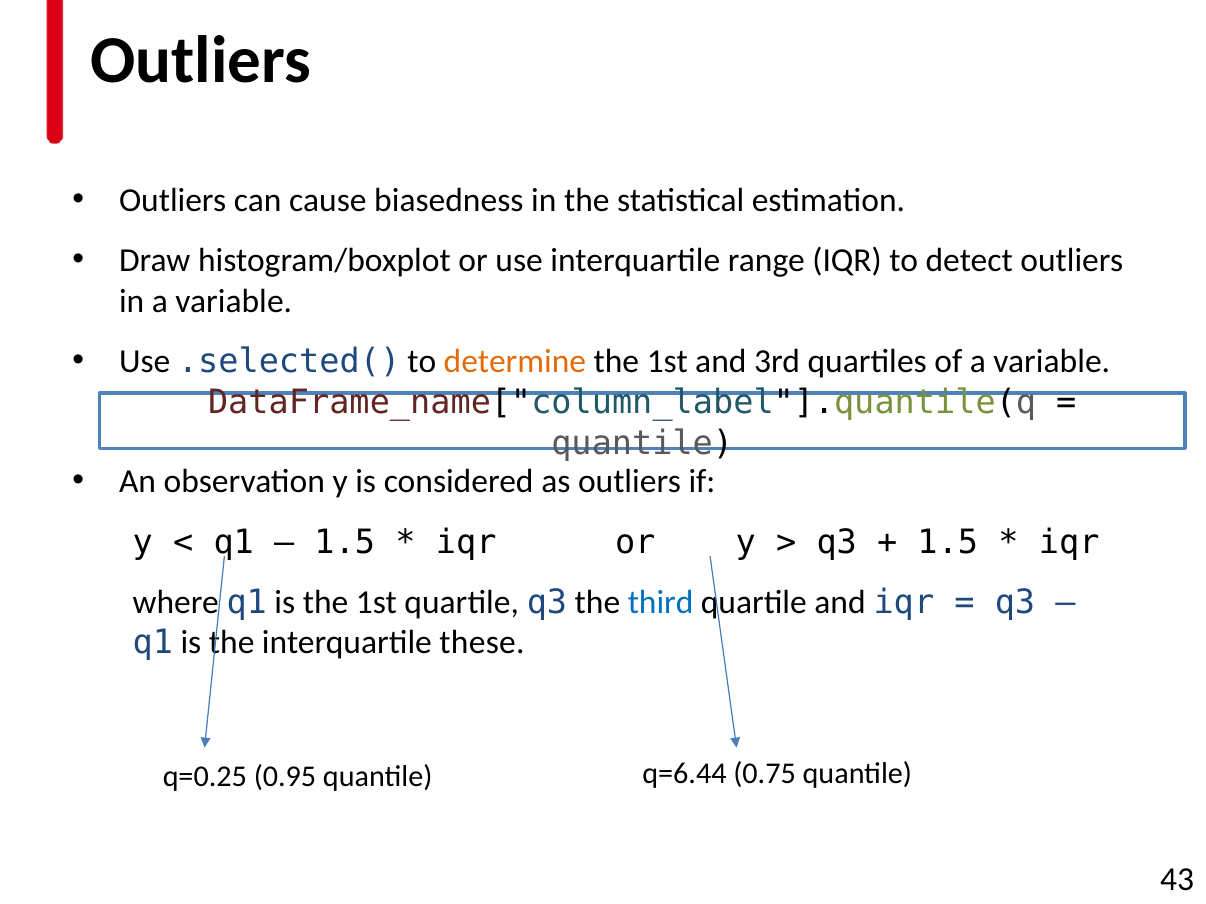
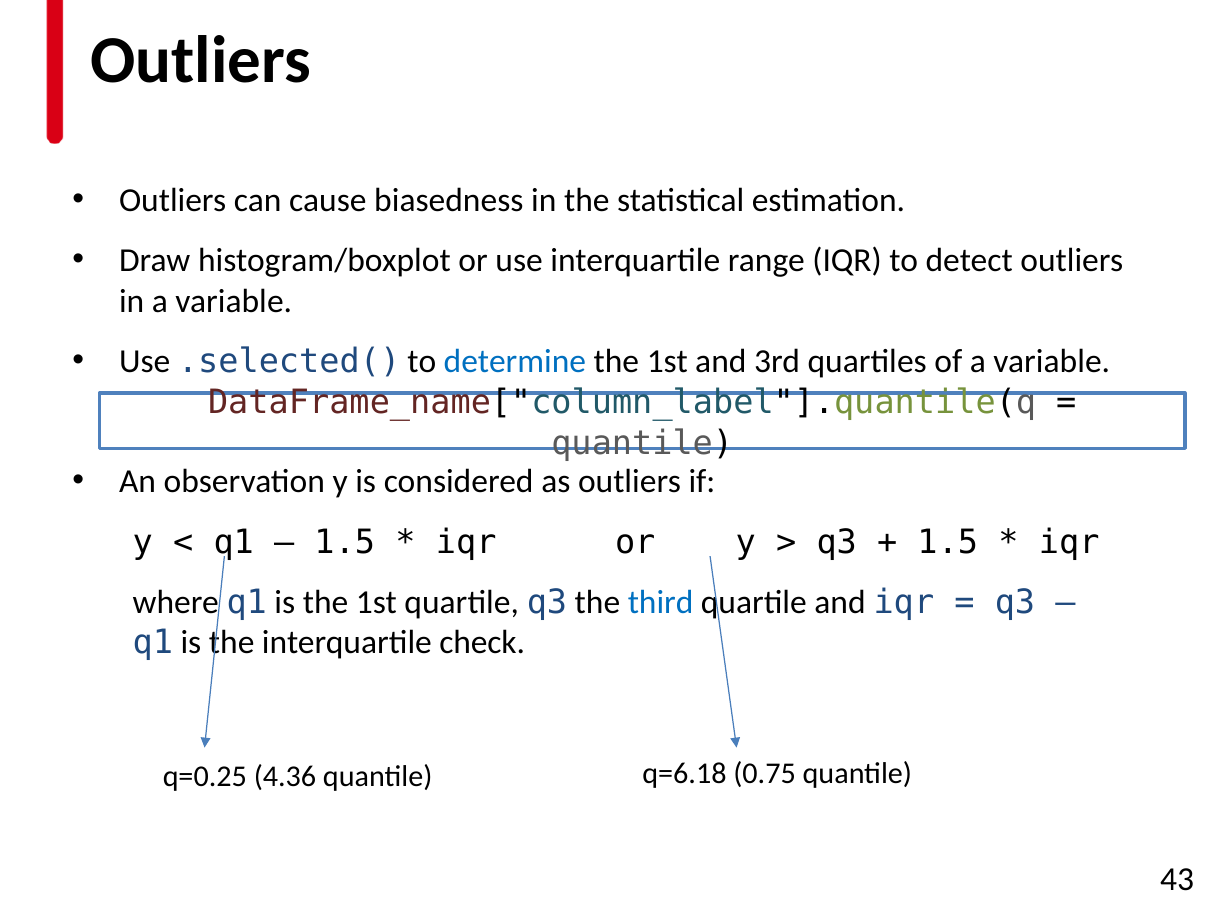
determine colour: orange -> blue
these: these -> check
0.95: 0.95 -> 4.36
q=6.44: q=6.44 -> q=6.18
